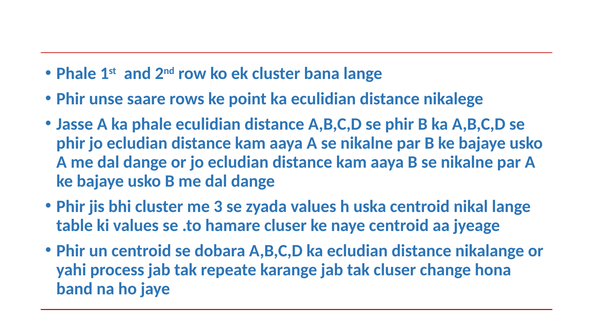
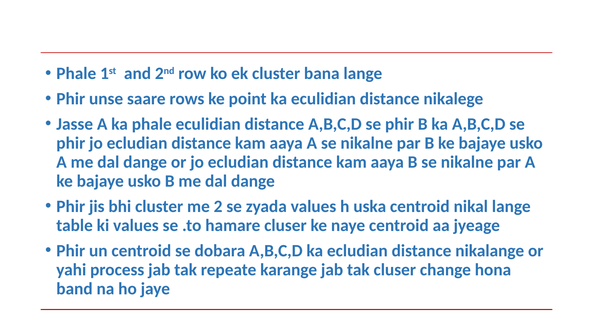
3: 3 -> 2
